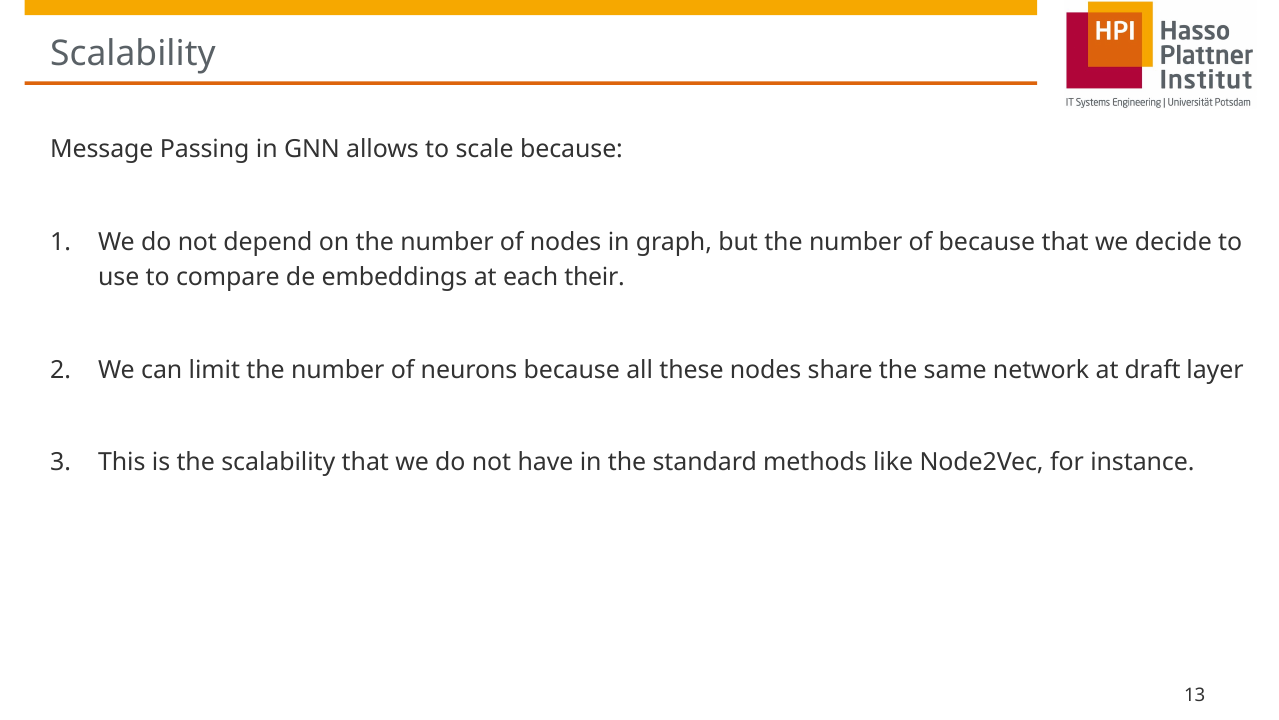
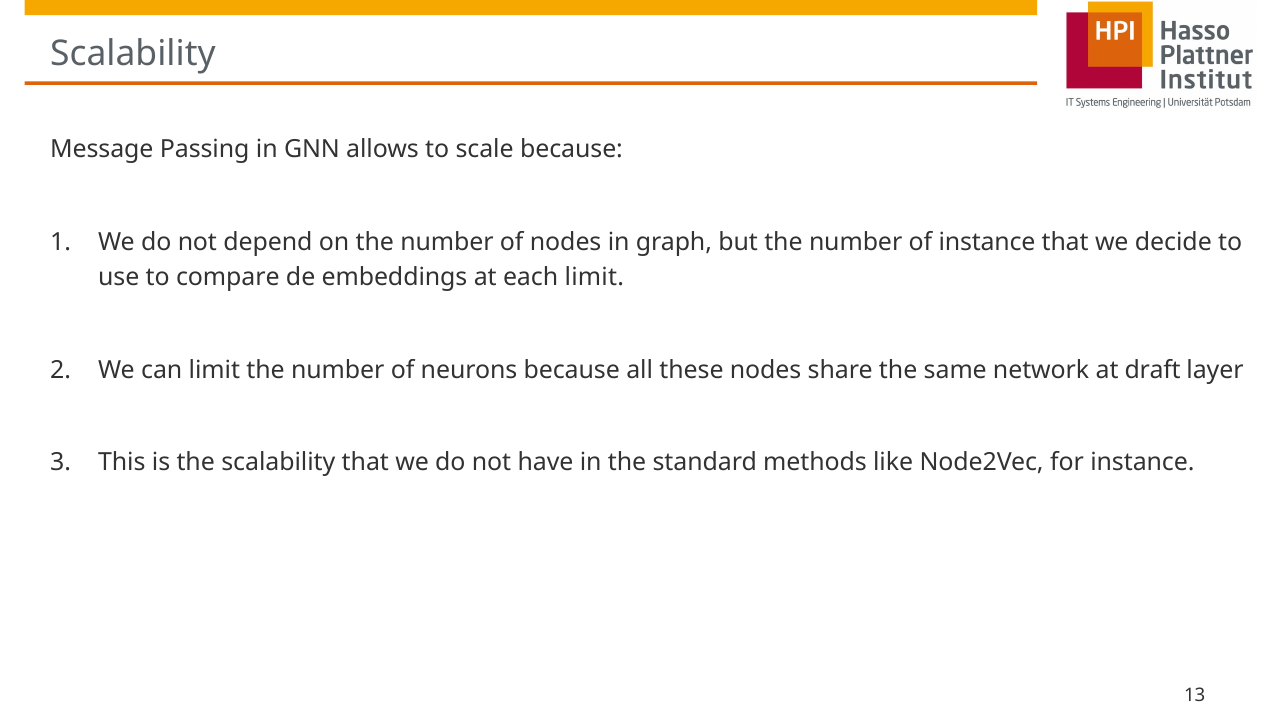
of because: because -> instance
each their: their -> limit
